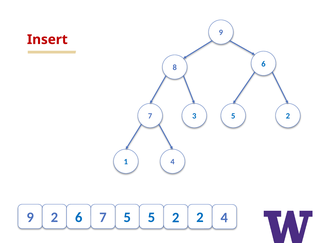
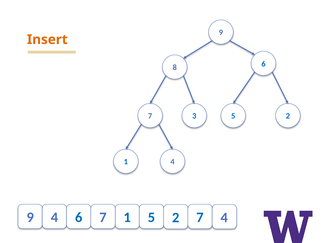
Insert colour: red -> orange
9 2: 2 -> 4
6 5: 5 -> 1
2 2: 2 -> 7
